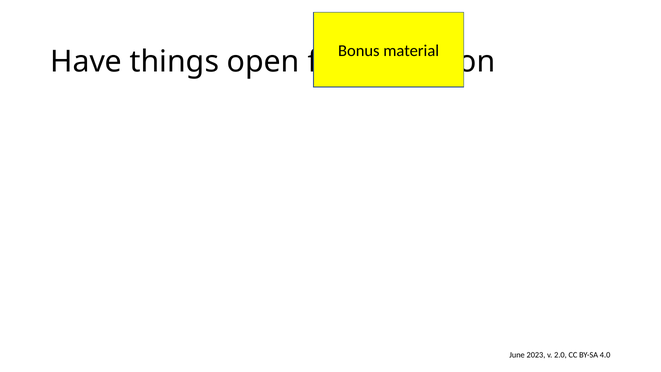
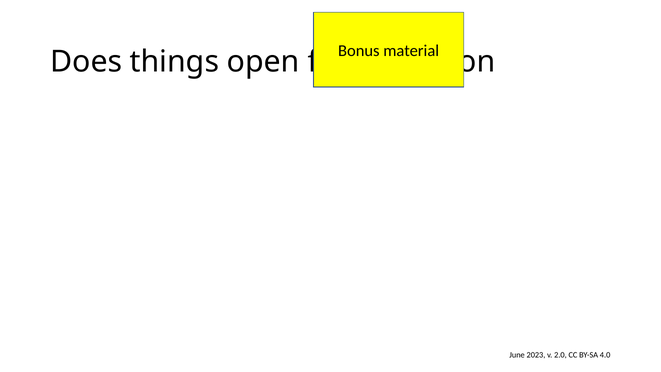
Have: Have -> Does
